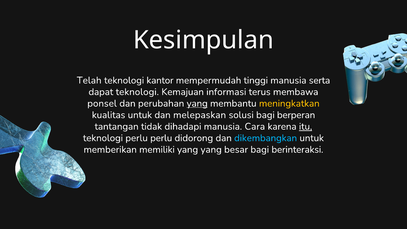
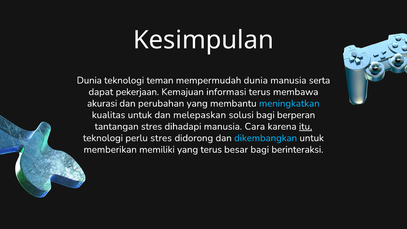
Telah at (89, 80): Telah -> Dunia
kantor: kantor -> teman
mempermudah tinggi: tinggi -> dunia
dapat teknologi: teknologi -> pekerjaan
ponsel: ponsel -> akurasi
yang at (197, 103) underline: present -> none
meningkatkan colour: yellow -> light blue
tantangan tidak: tidak -> stres
perlu perlu: perlu -> stres
yang yang: yang -> terus
